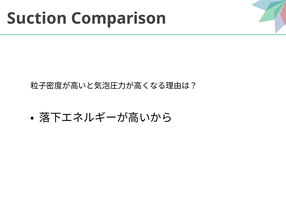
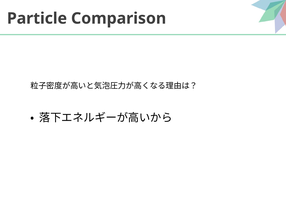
Suction: Suction -> Particle
